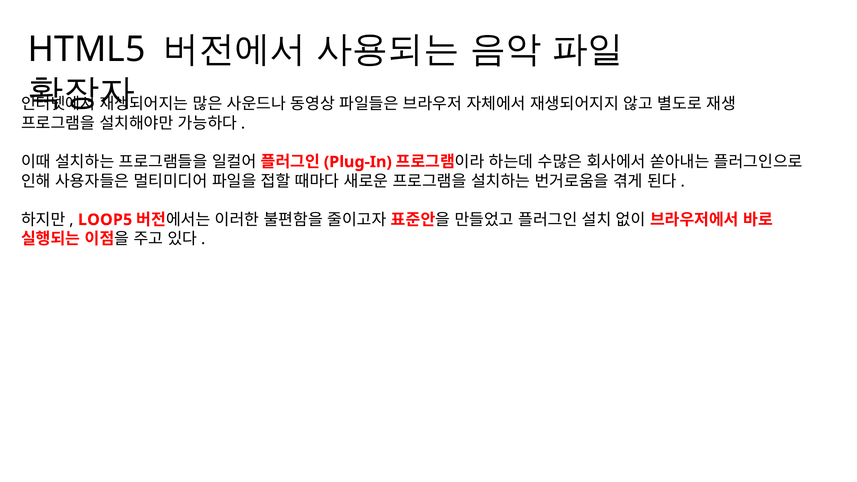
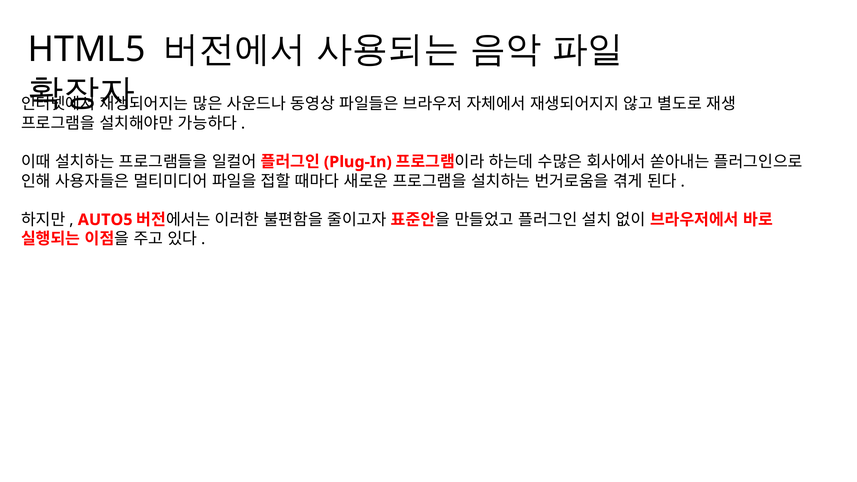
LOOP5: LOOP5 -> AUTO5
